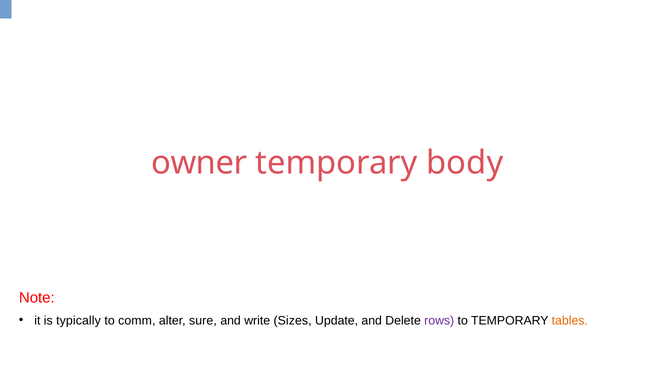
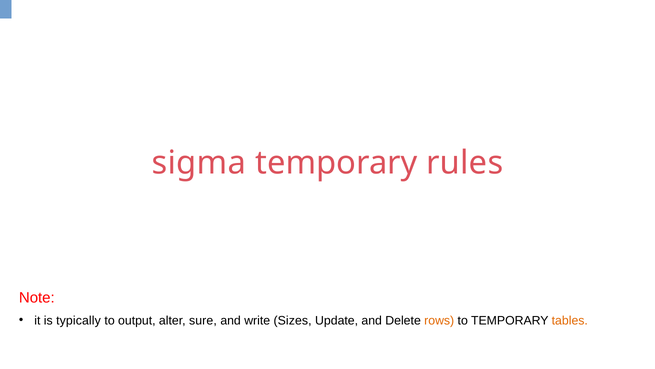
owner: owner -> sigma
body: body -> rules
comm: comm -> output
rows colour: purple -> orange
